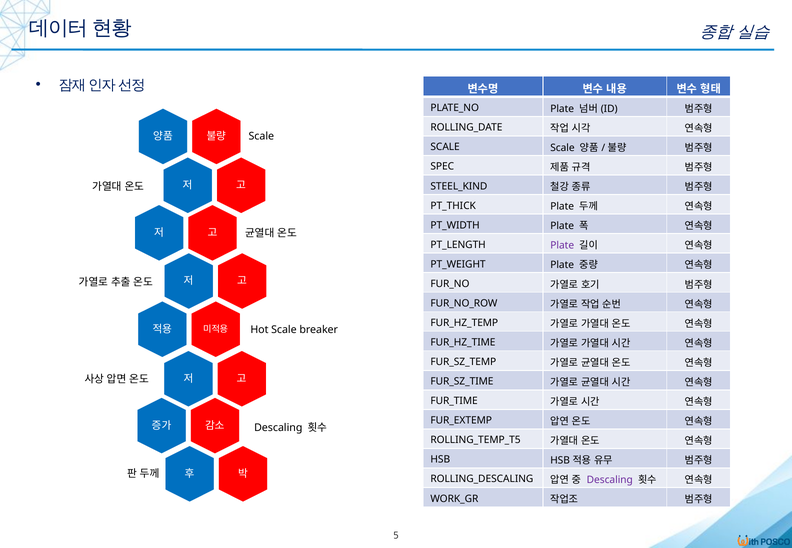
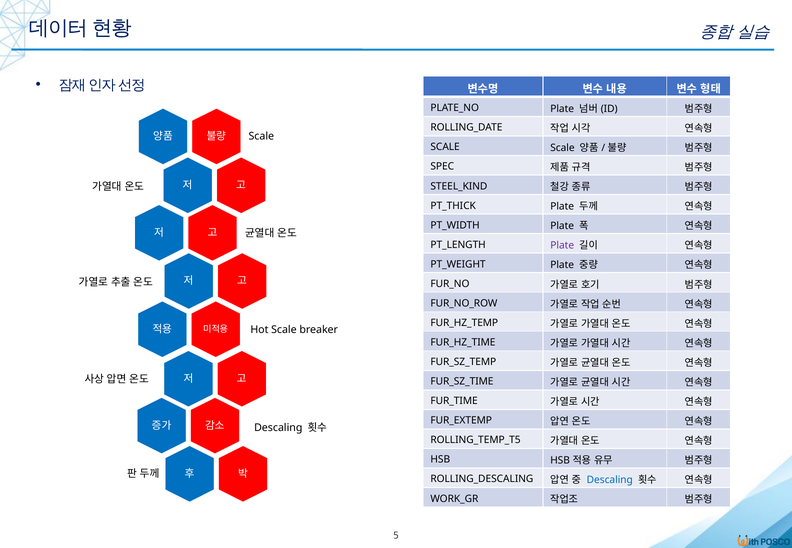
Descaling at (610, 480) colour: purple -> blue
